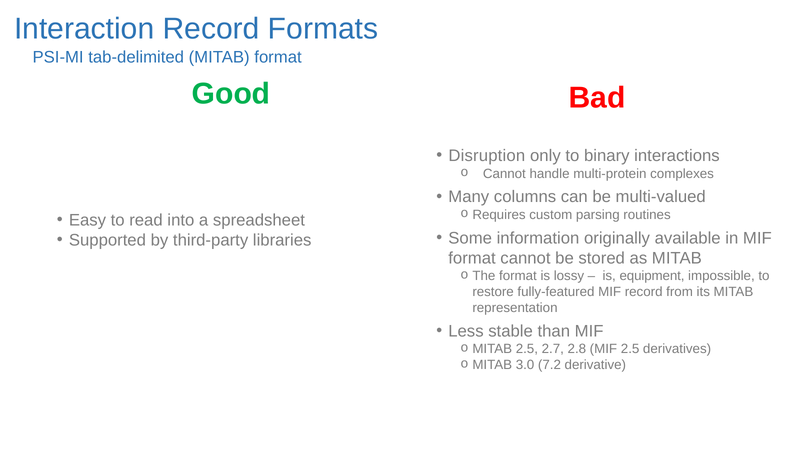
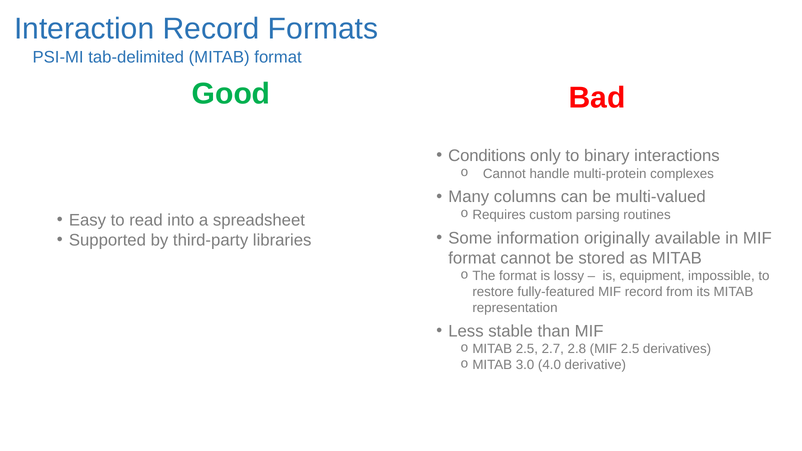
Disruption: Disruption -> Conditions
7.2: 7.2 -> 4.0
